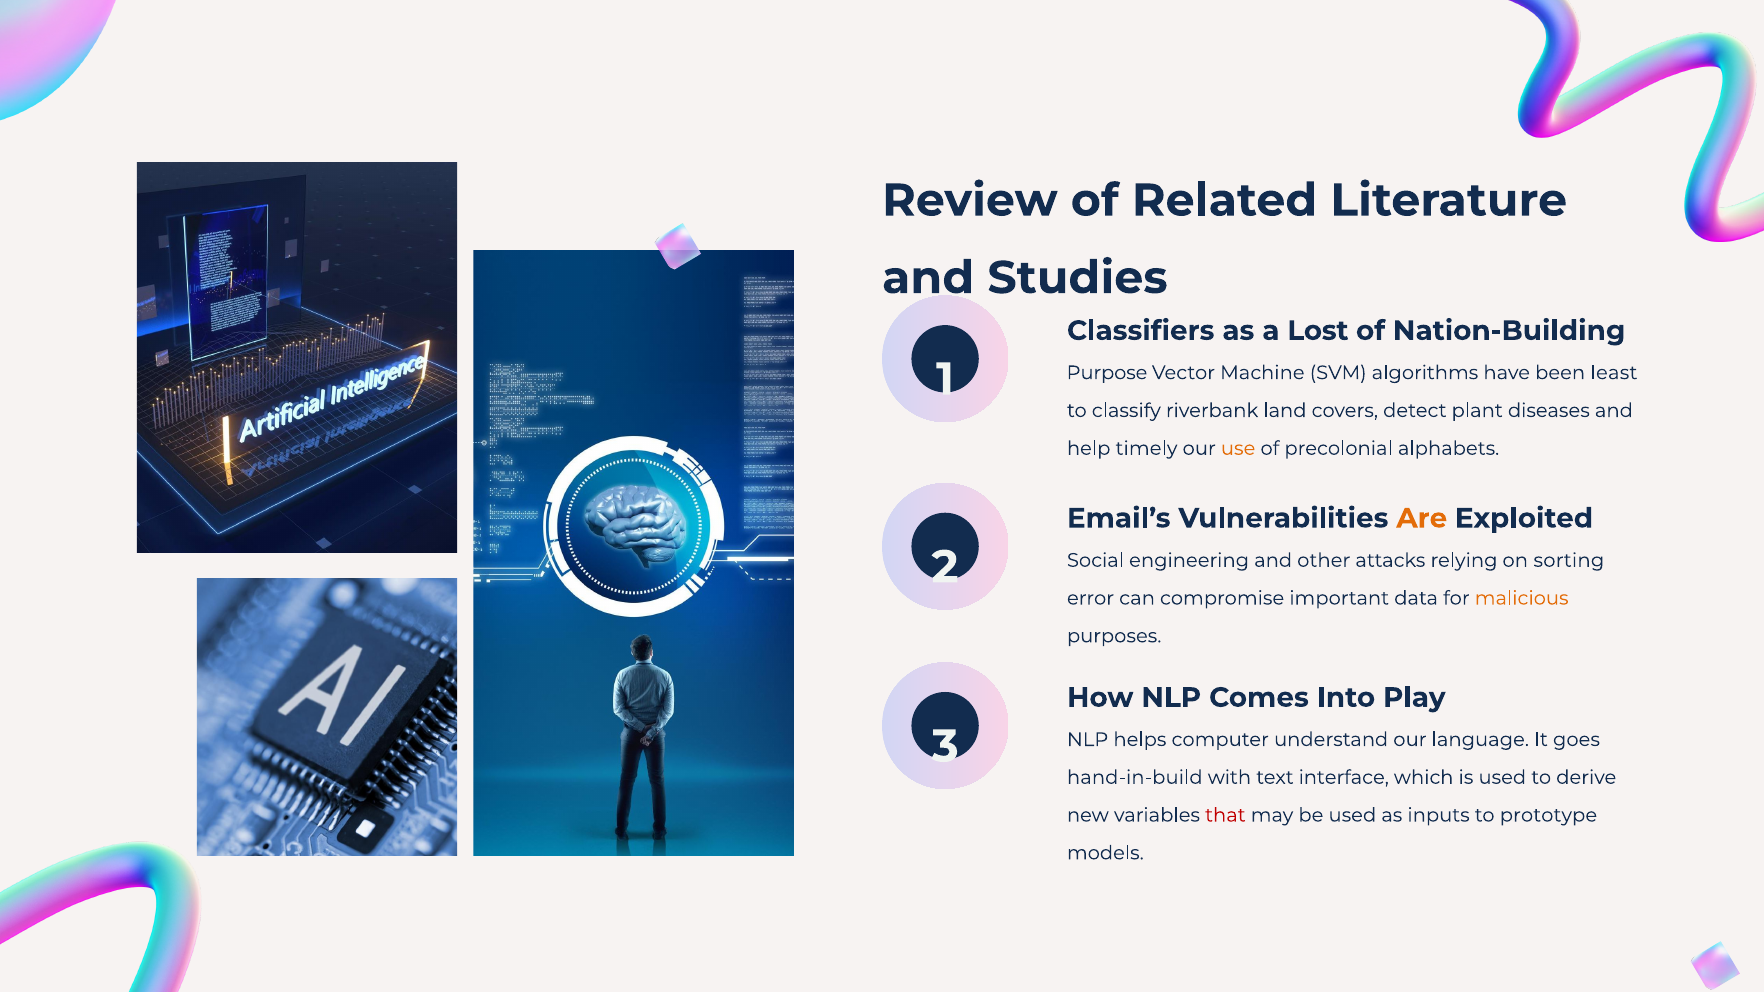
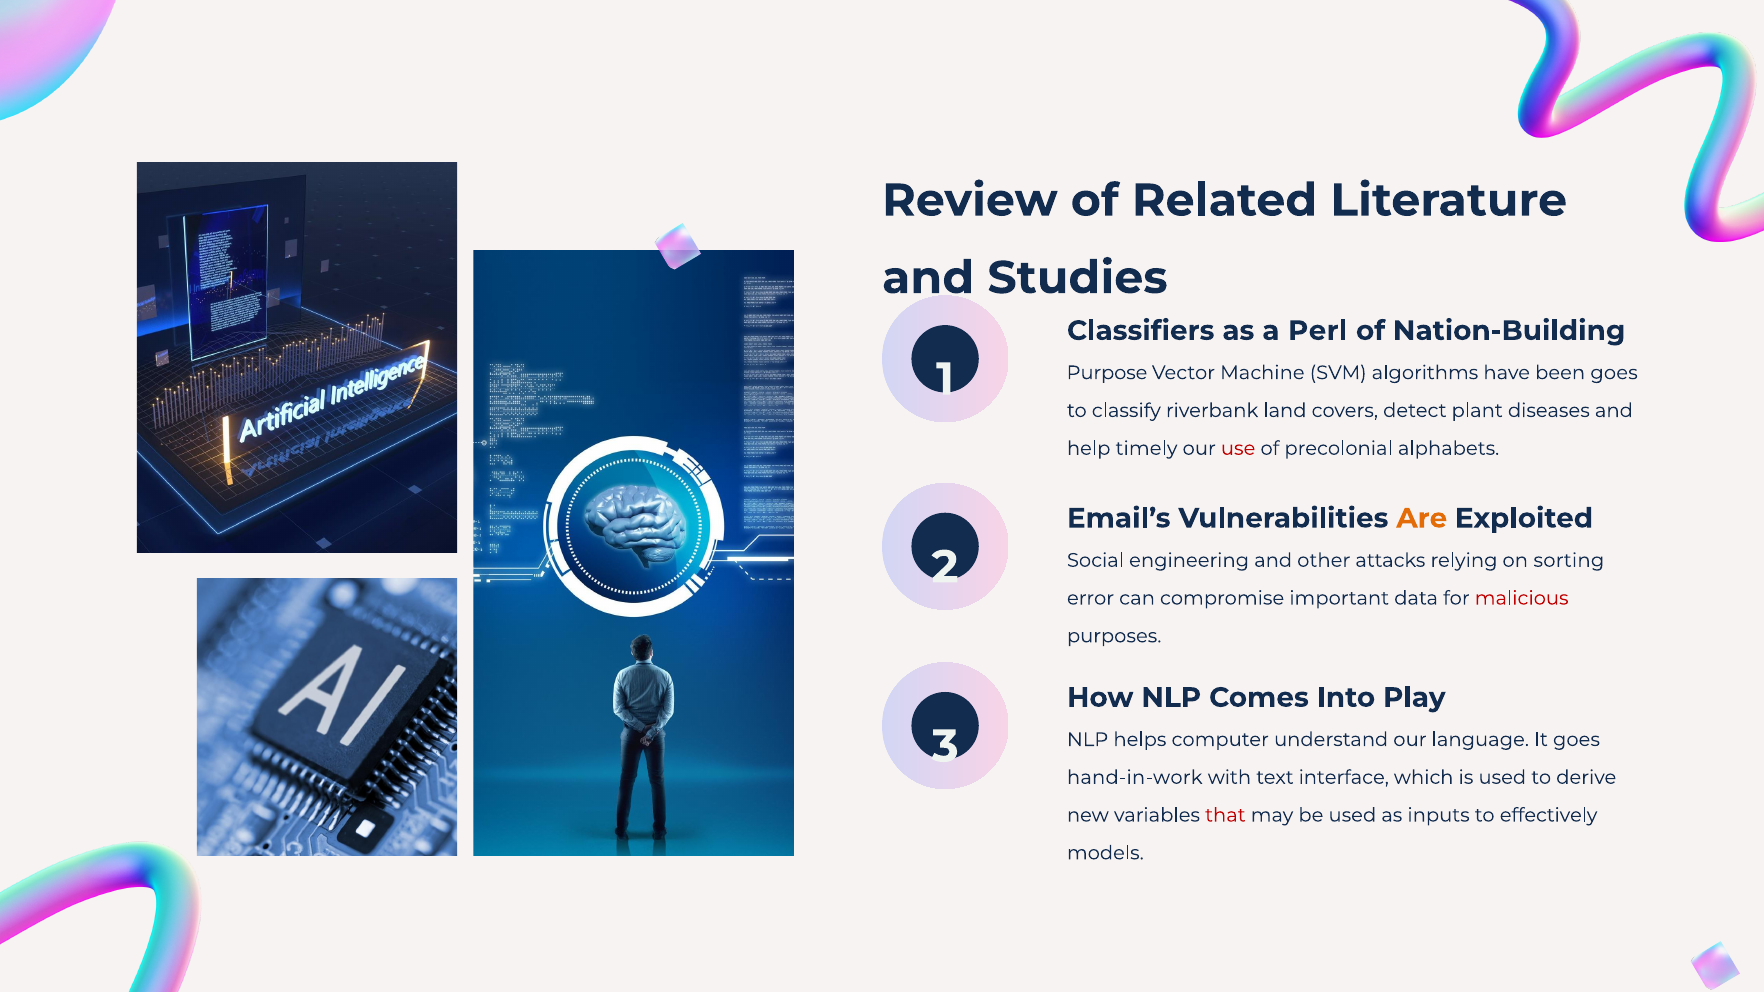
Lost: Lost -> Perl
been least: least -> goes
use colour: orange -> red
malicious colour: orange -> red
hand-in-build: hand-in-build -> hand-in-work
prototype: prototype -> effectively
